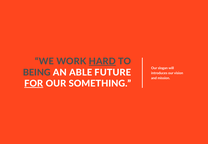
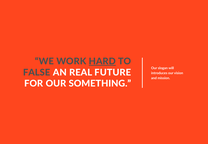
BEING: BEING -> FALSE
ABLE: ABLE -> REAL
FOR underline: present -> none
